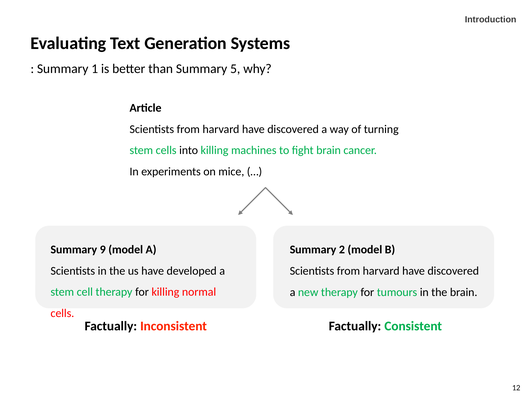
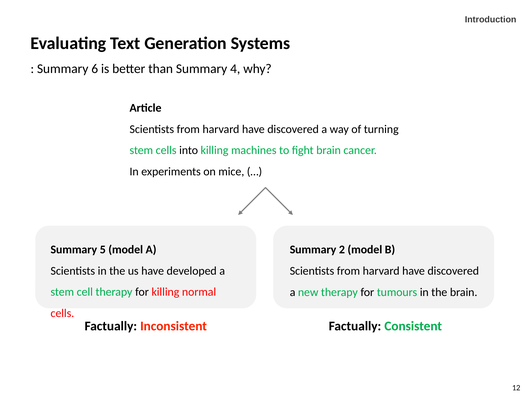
1: 1 -> 6
5: 5 -> 4
9: 9 -> 5
